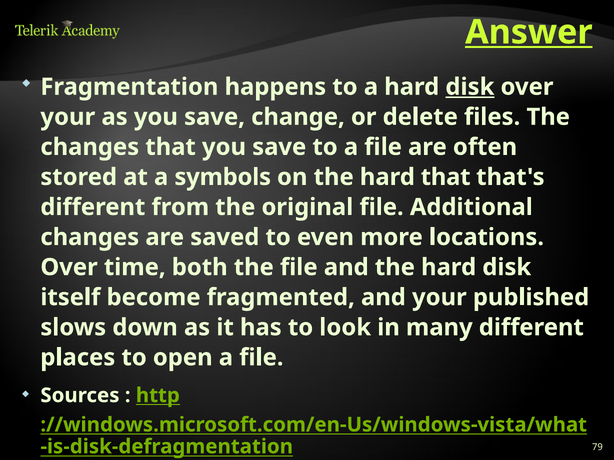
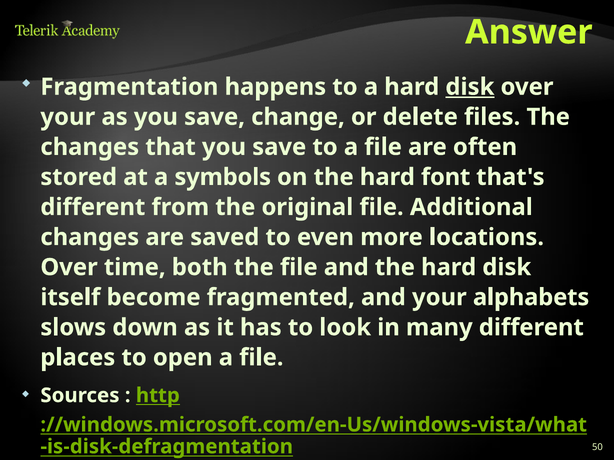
Answer underline: present -> none
hard that: that -> font
published: published -> alphabets
79: 79 -> 50
